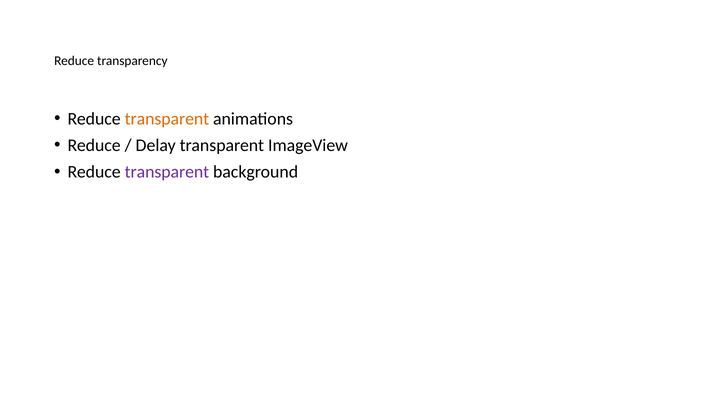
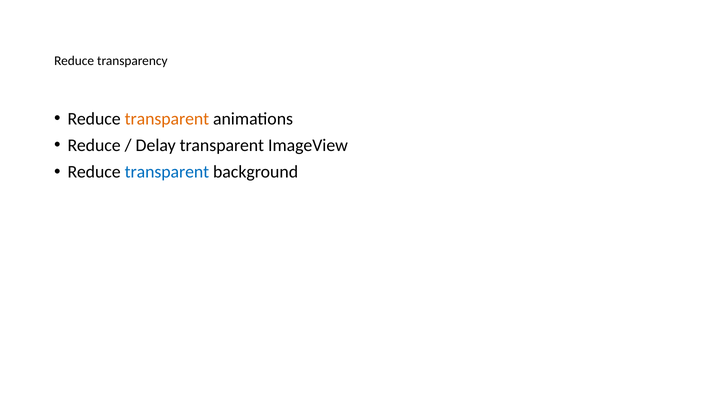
transparent at (167, 172) colour: purple -> blue
